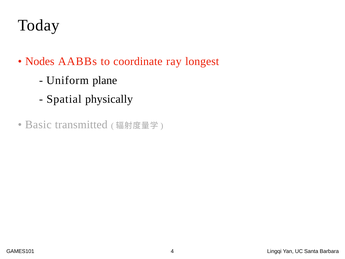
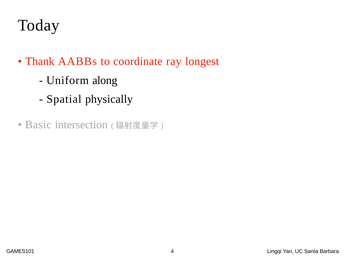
Nodes: Nodes -> Thank
plane: plane -> along
transmitted: transmitted -> intersection
